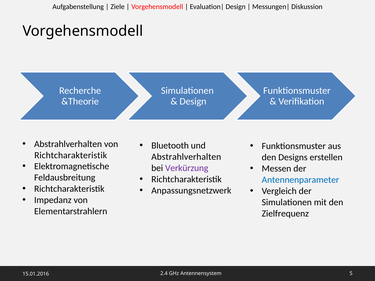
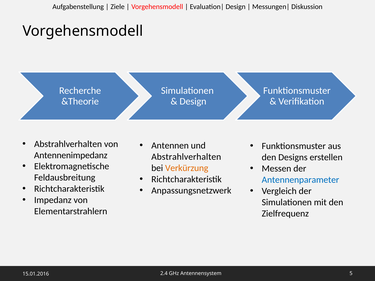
Bluetooth: Bluetooth -> Antennen
Richtcharakteristik at (71, 155): Richtcharakteristik -> Antennenimpedanz
Verkürzung colour: purple -> orange
